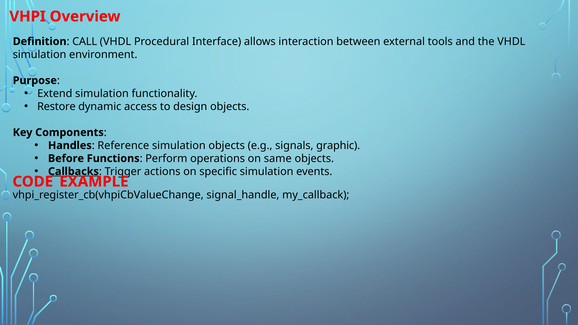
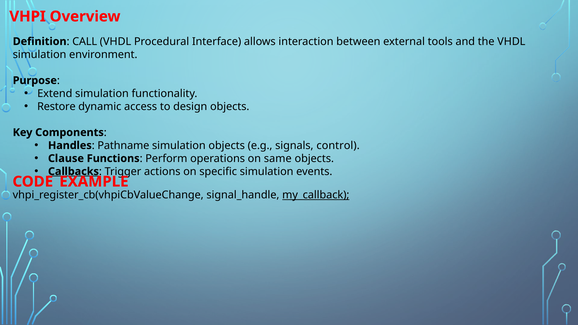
Reference: Reference -> Pathname
graphic: graphic -> control
Before: Before -> Clause
my_callback underline: none -> present
